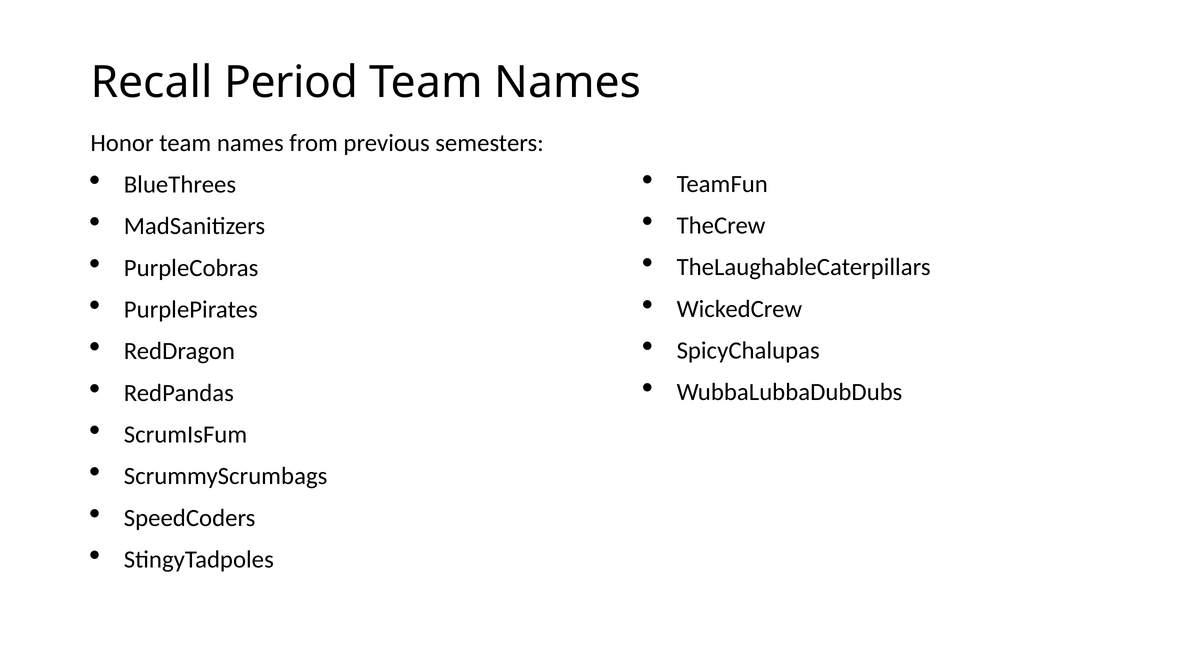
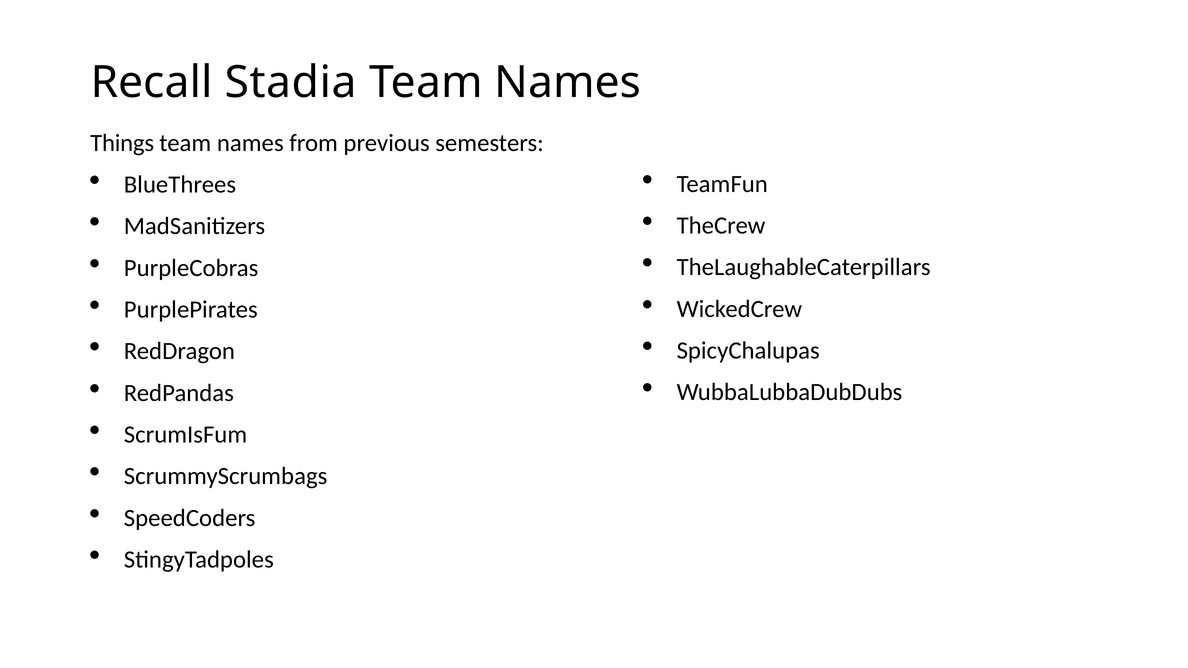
Period: Period -> Stadia
Honor: Honor -> Things
